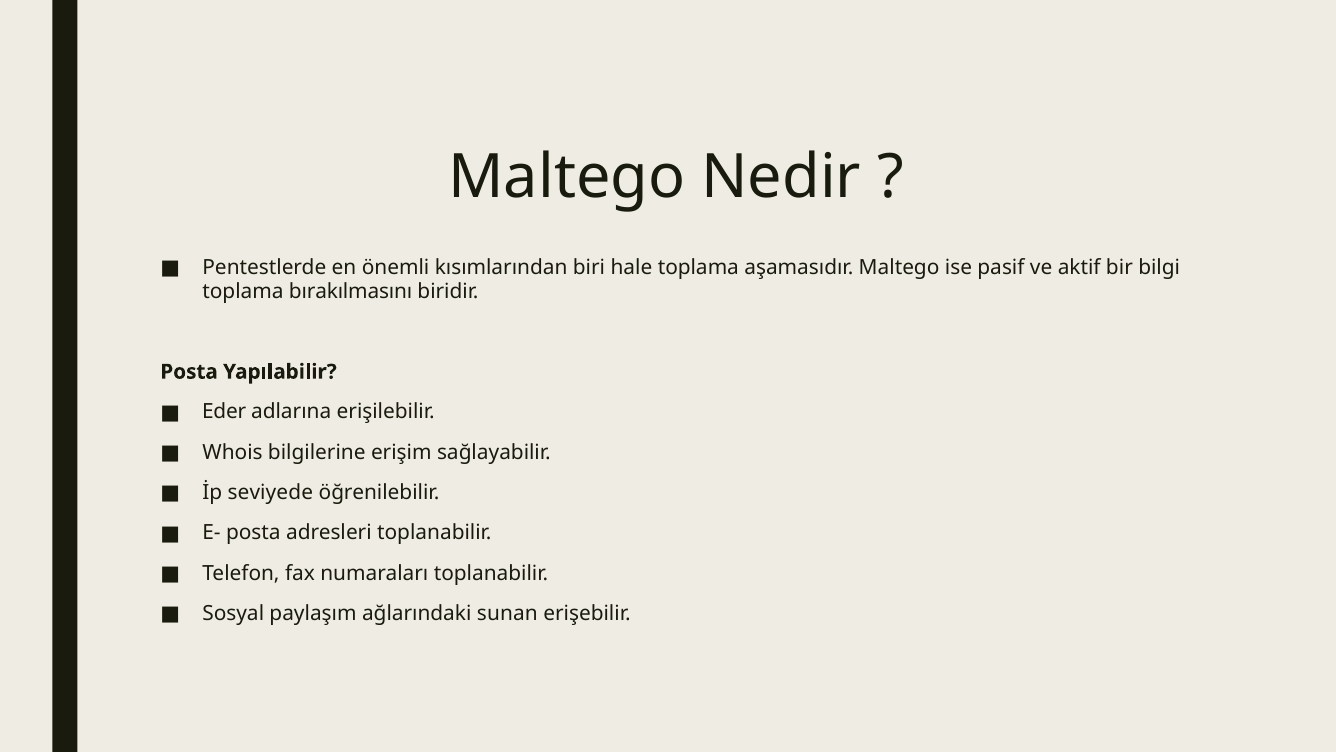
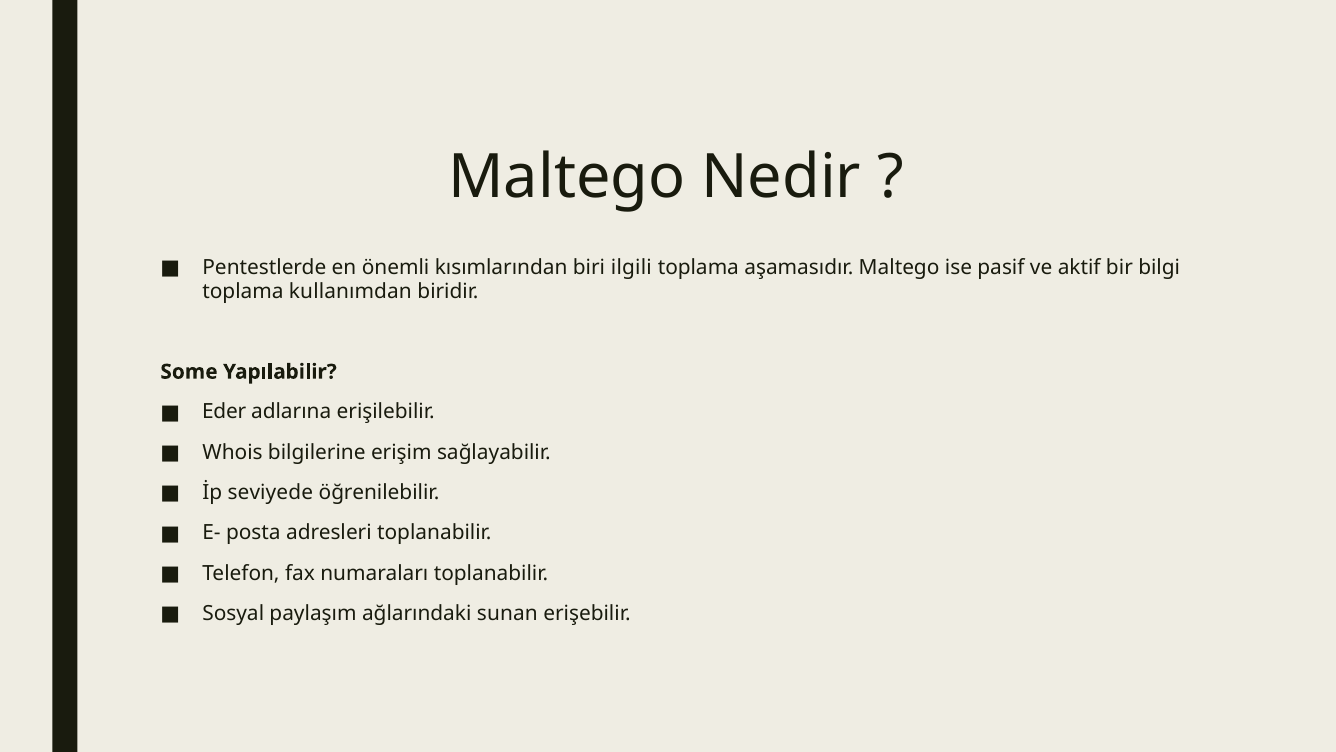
hale: hale -> ilgili
bırakılmasını: bırakılmasını -> kullanımdan
Posta at (189, 372): Posta -> Some
